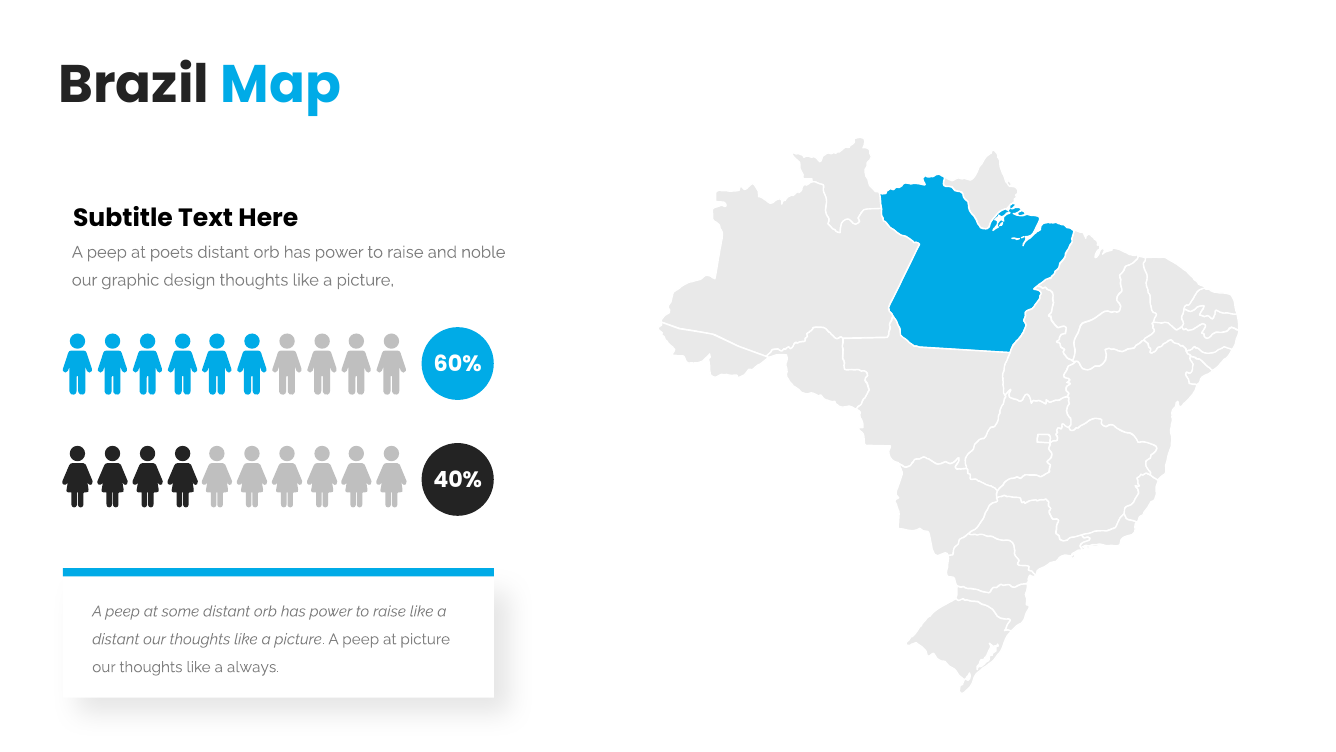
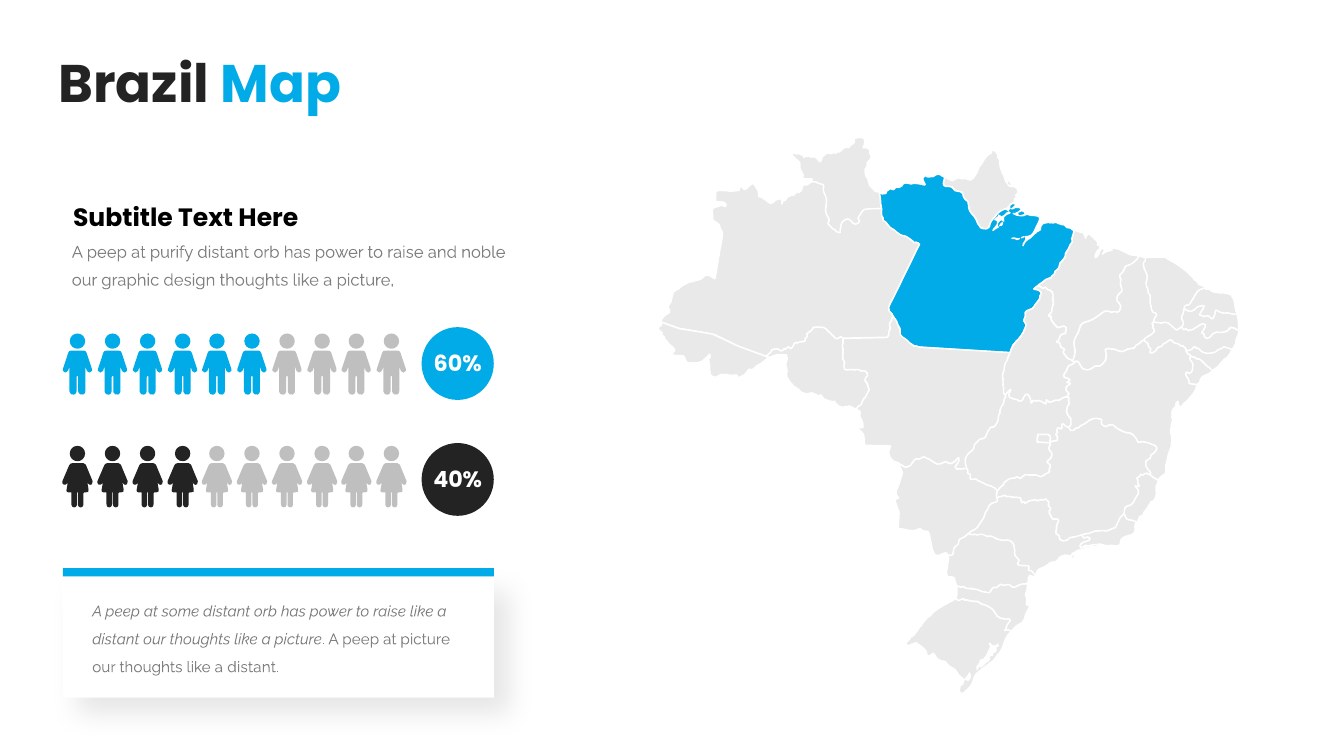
poets: poets -> purify
thoughts like a always: always -> distant
